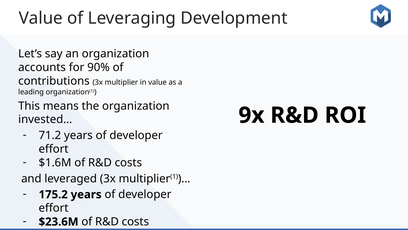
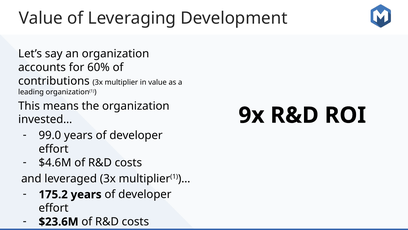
90%: 90% -> 60%
71.2: 71.2 -> 99.0
$1.6M: $1.6M -> $4.6M
